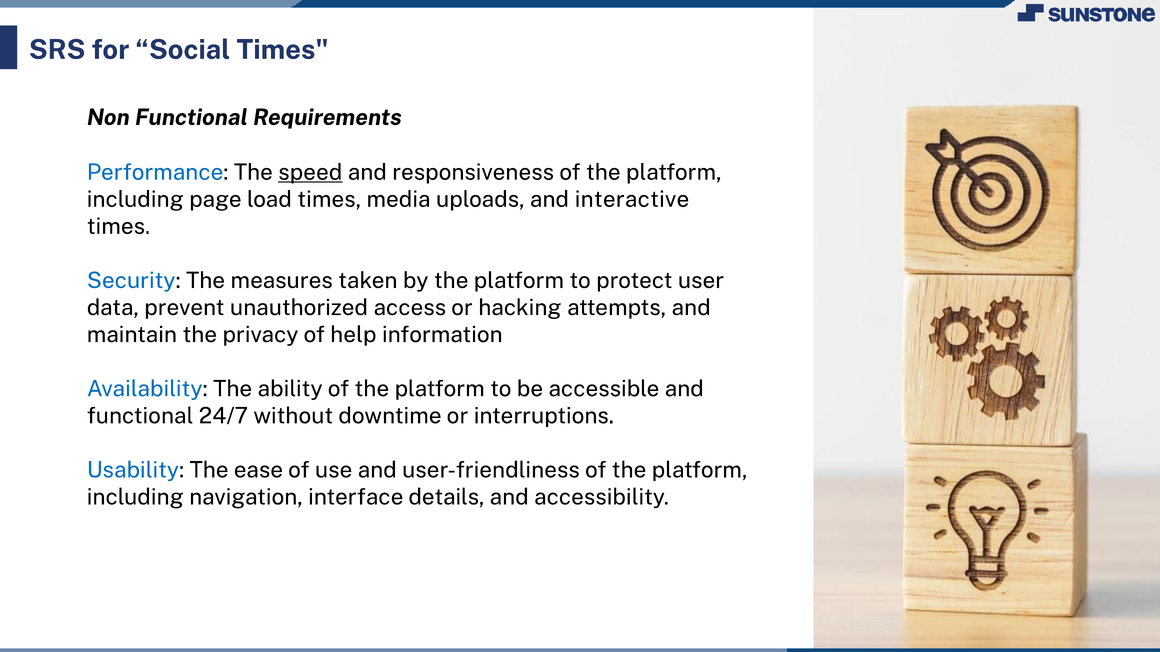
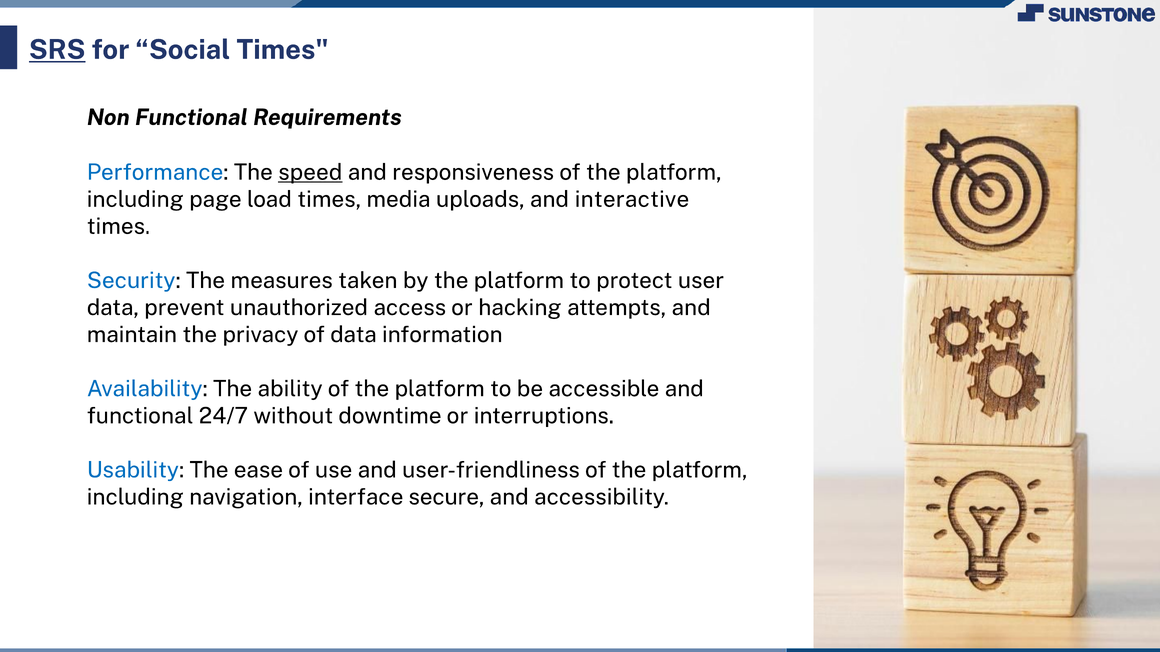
SRS underline: none -> present
of help: help -> data
details: details -> secure
